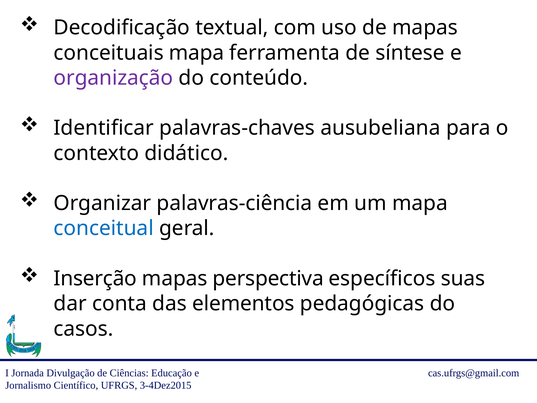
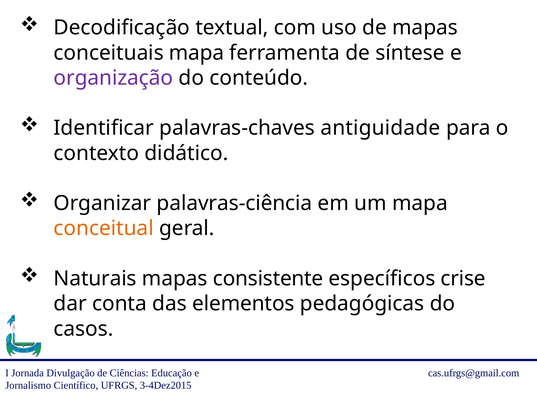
ausubeliana: ausubeliana -> antiguidade
conceitual colour: blue -> orange
Inserção: Inserção -> Naturais
perspectiva: perspectiva -> consistente
suas: suas -> crise
